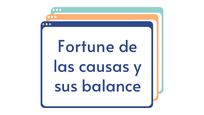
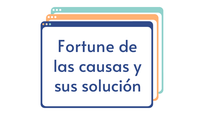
balance: balance -> solución
